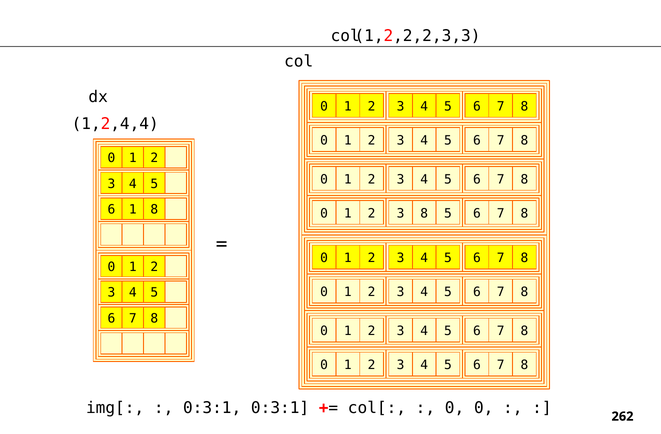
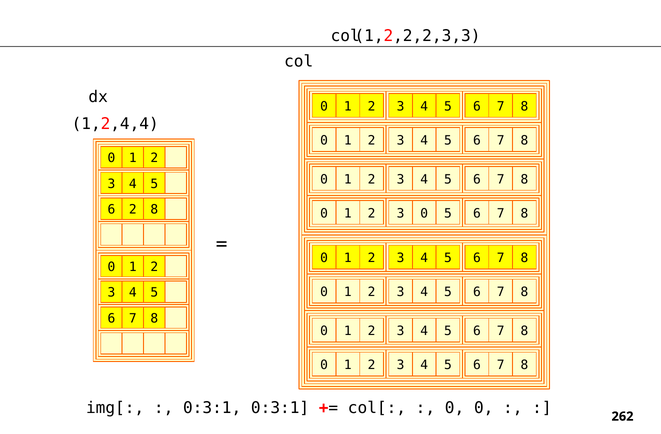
6 1: 1 -> 2
3 8: 8 -> 0
